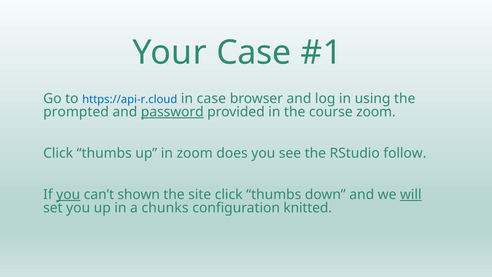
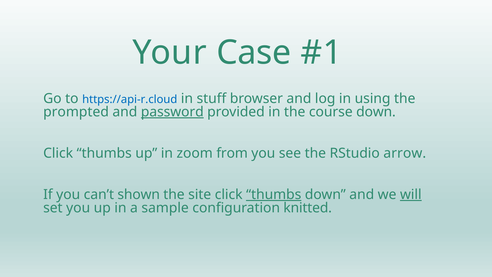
in case: case -> stuff
course zoom: zoom -> down
does: does -> from
follow: follow -> arrow
you at (68, 194) underline: present -> none
thumbs at (274, 194) underline: none -> present
chunks: chunks -> sample
